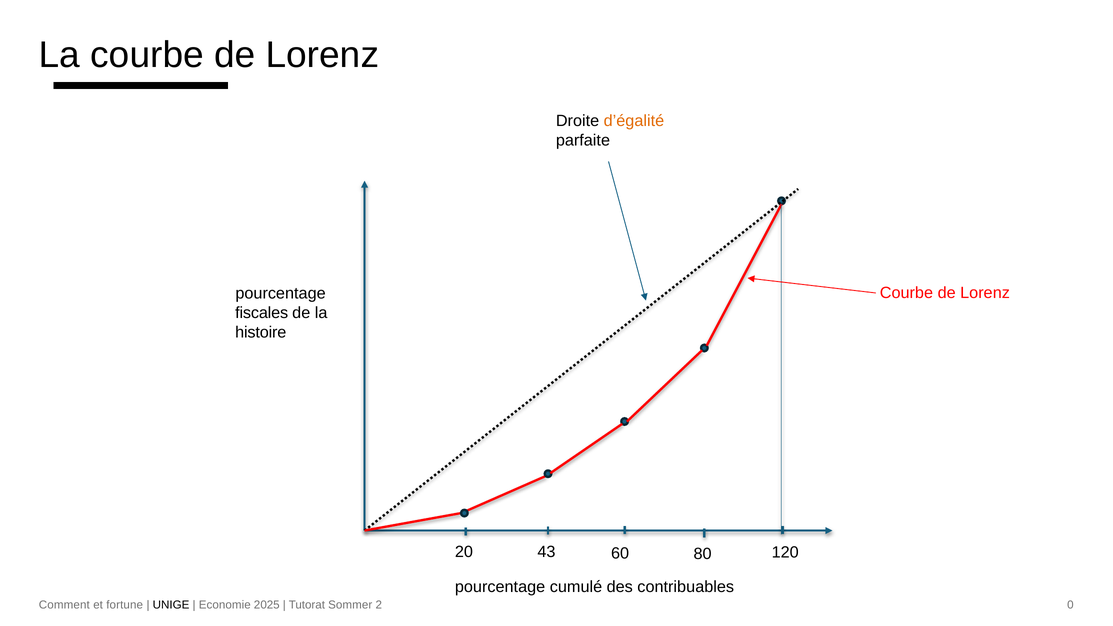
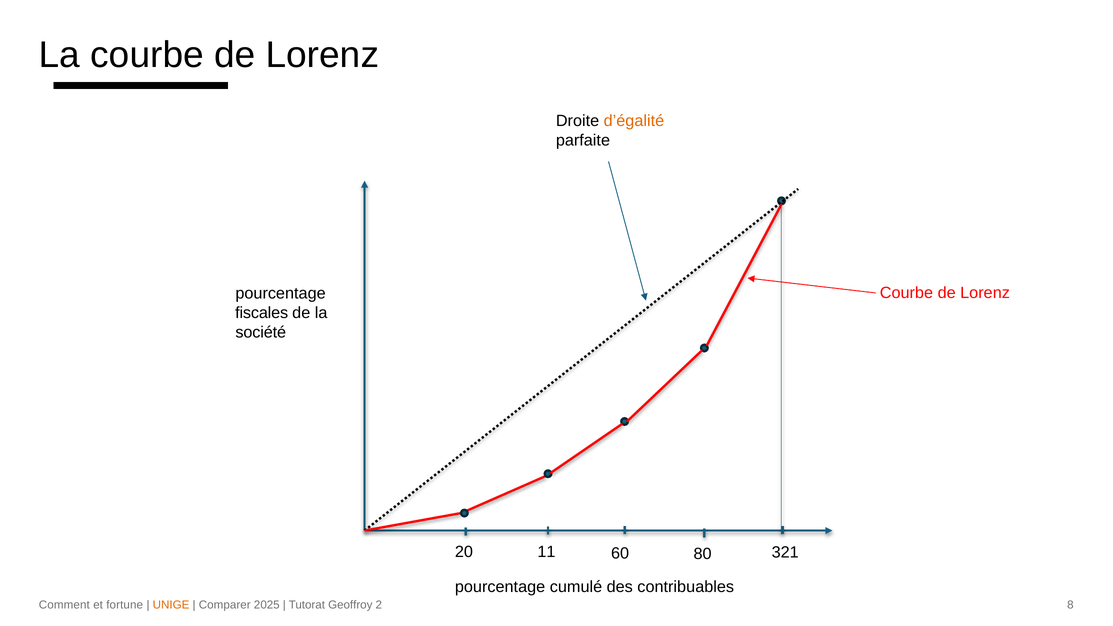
histoire: histoire -> société
43: 43 -> 11
120: 120 -> 321
UNIGE colour: black -> orange
Economie: Economie -> Comparer
Sommer: Sommer -> Geoffroy
0: 0 -> 8
